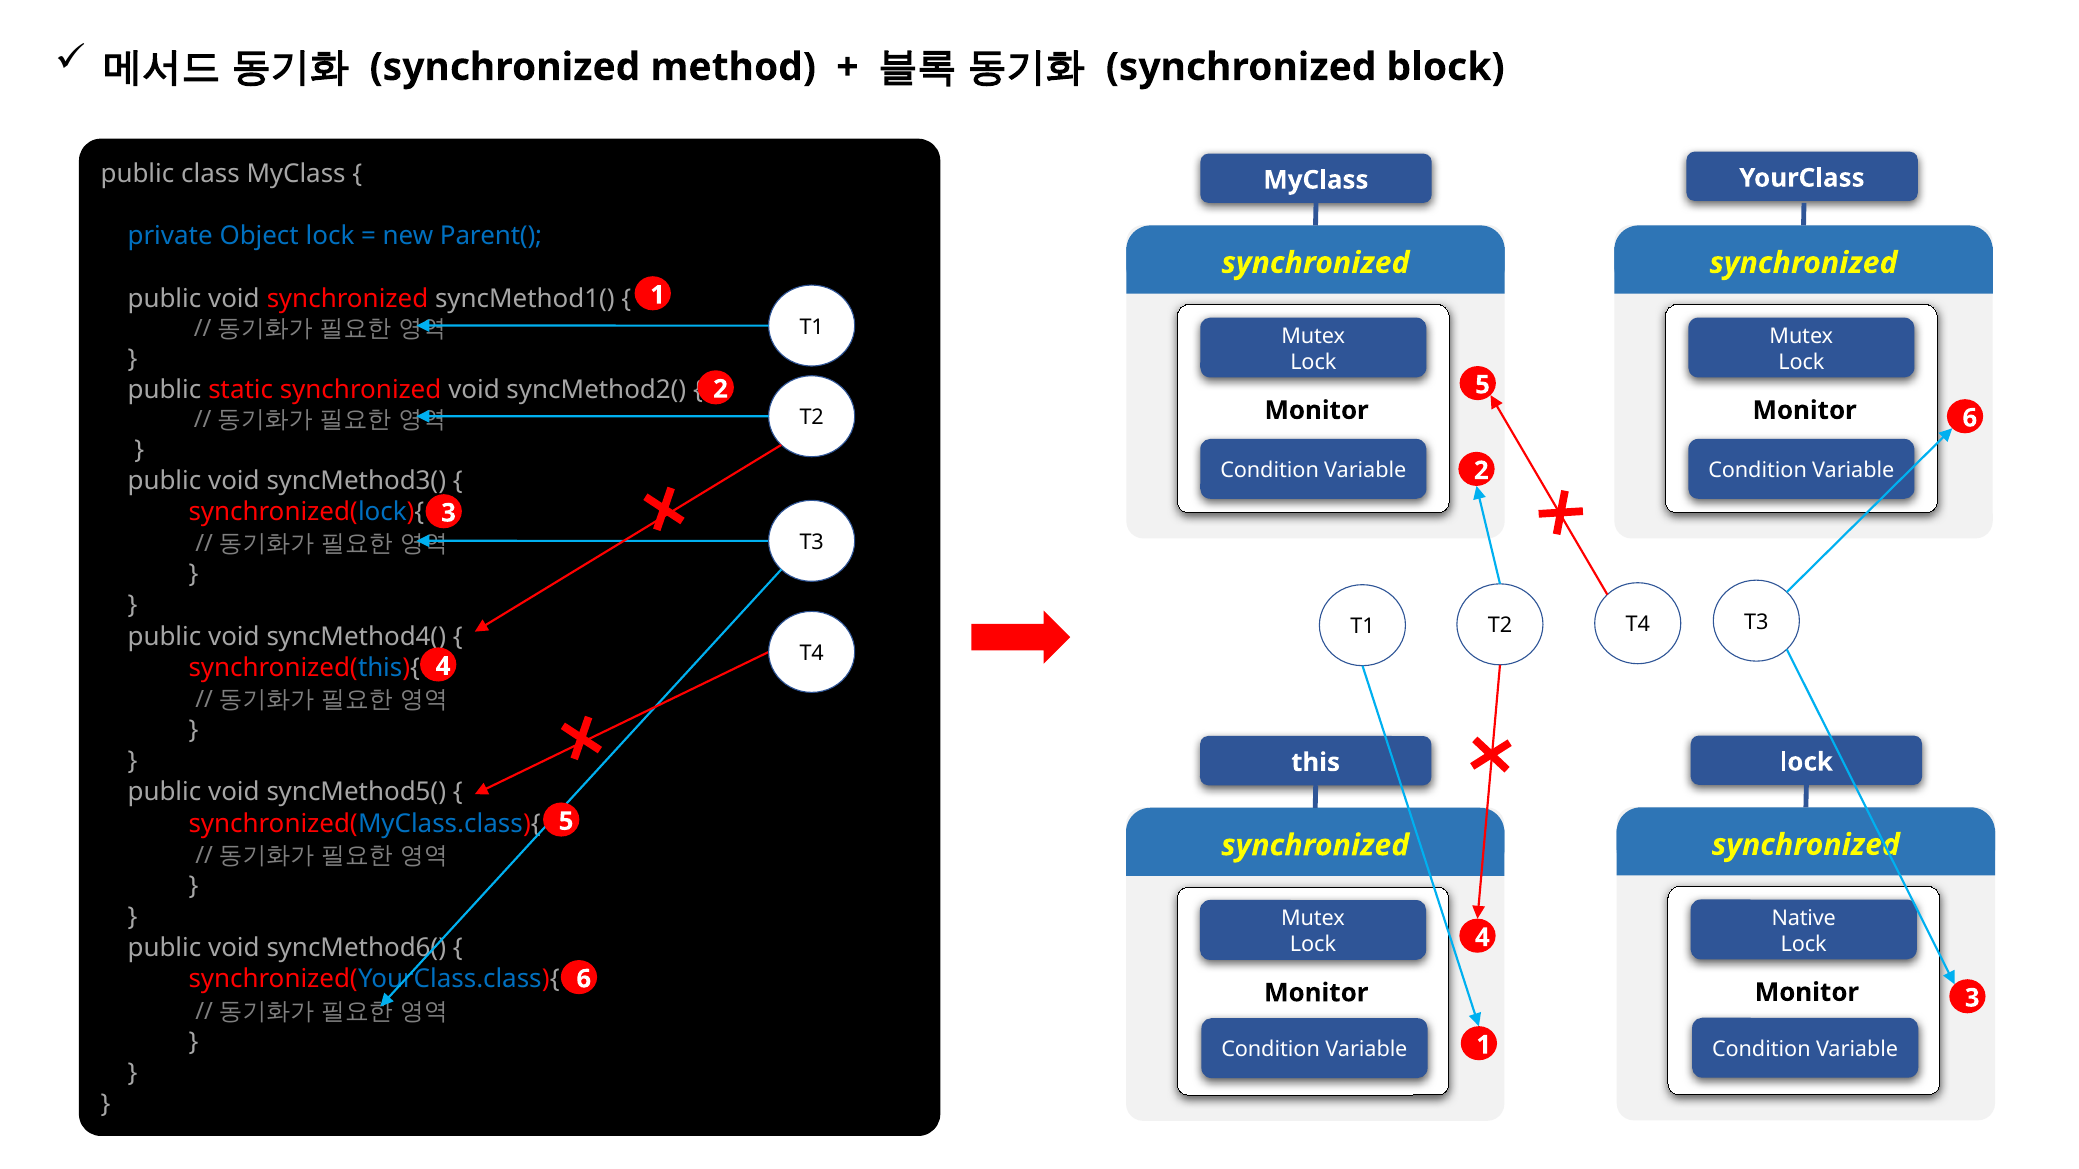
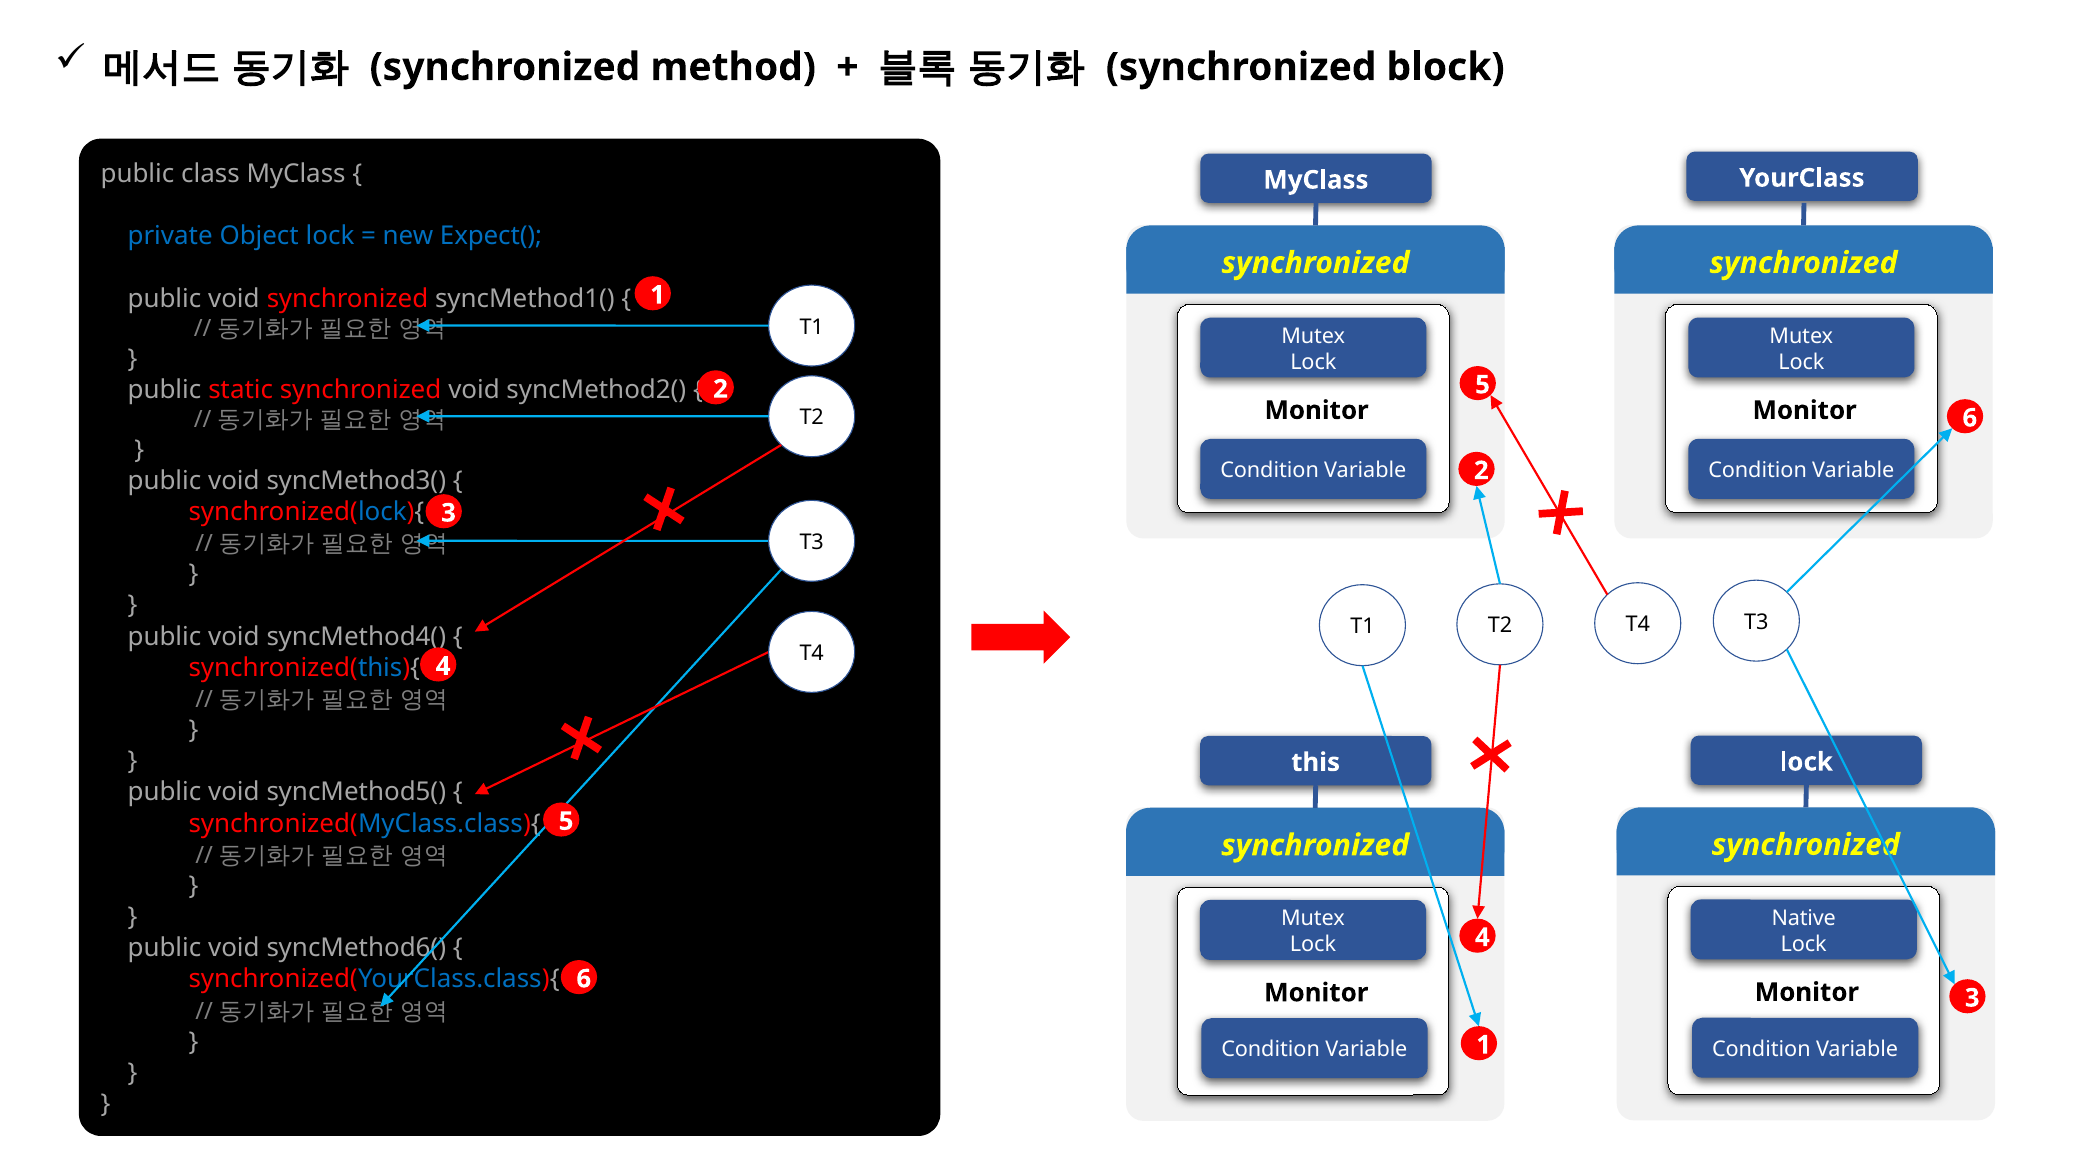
Parent(: Parent( -> Expect(
